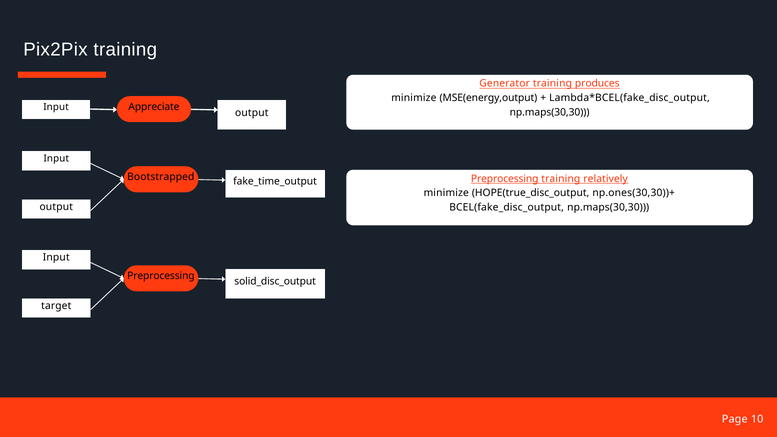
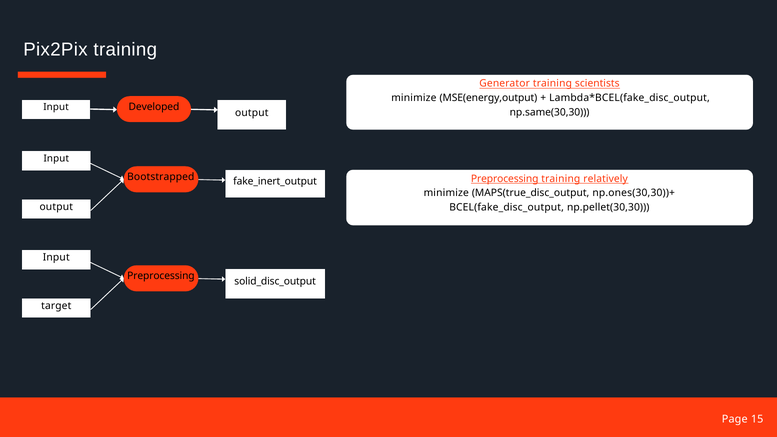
produces: produces -> scientists
Appreciate: Appreciate -> Developed
np.maps(30,30 at (550, 112): np.maps(30,30 -> np.same(30,30
fake_time_output: fake_time_output -> fake_inert_output
HOPE(true_disc_output: HOPE(true_disc_output -> MAPS(true_disc_output
BCEL(fake_disc_output np.maps(30,30: np.maps(30,30 -> np.pellet(30,30
10: 10 -> 15
